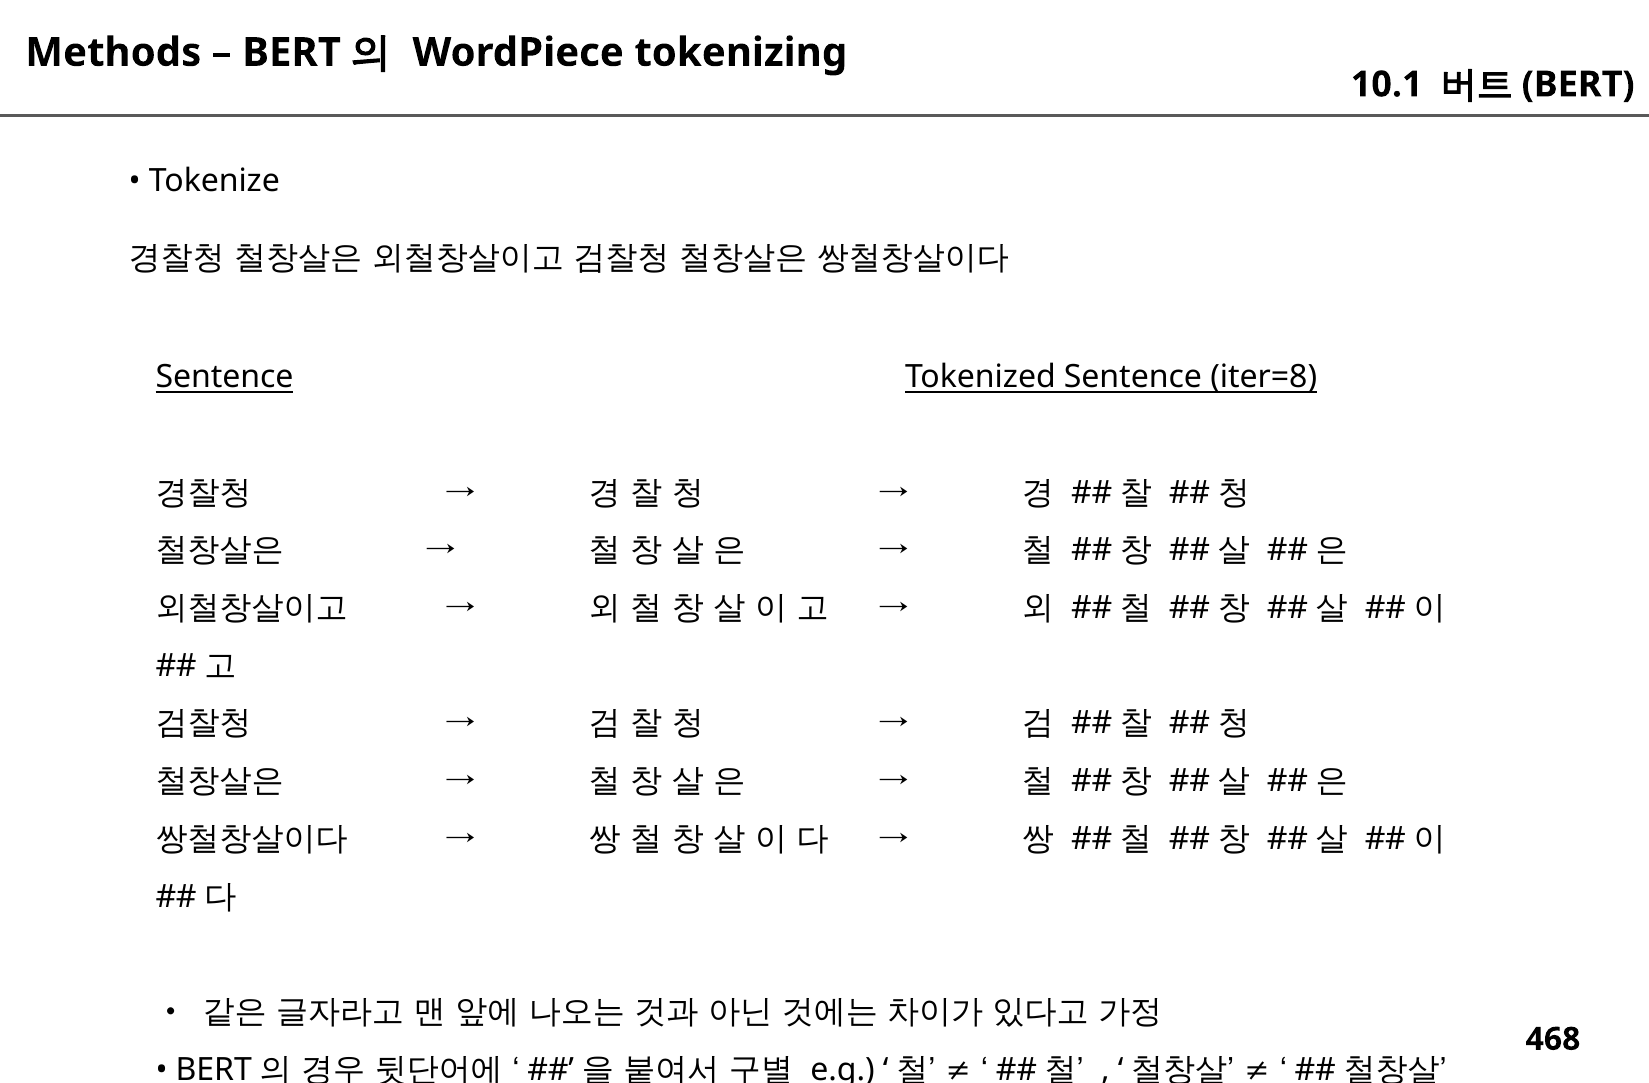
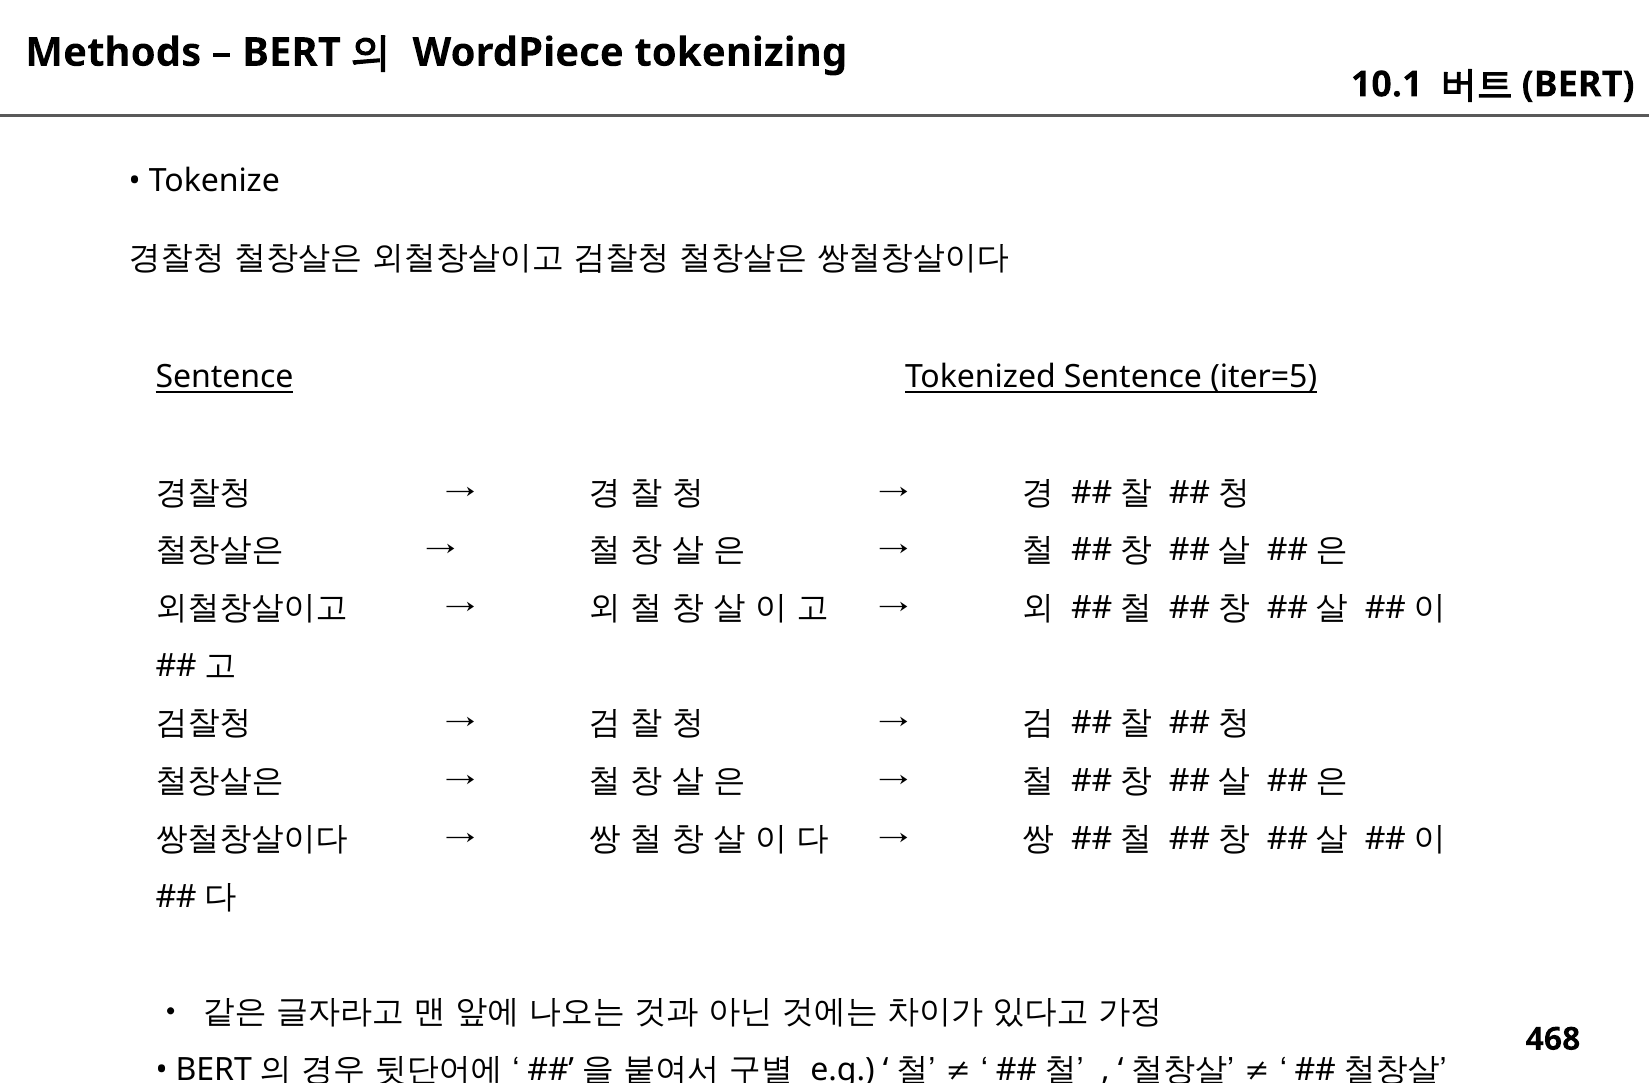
iter=8: iter=8 -> iter=5
